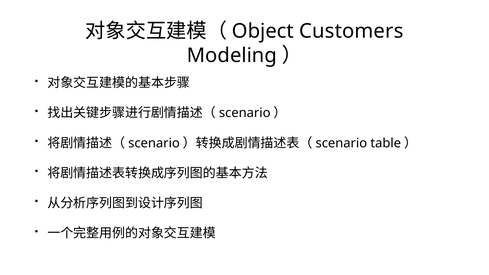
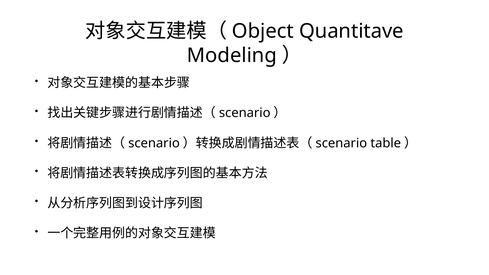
Customers: Customers -> Quantitave
